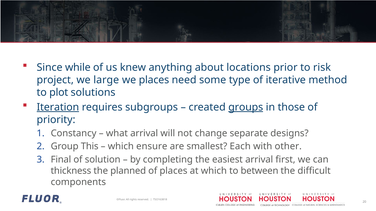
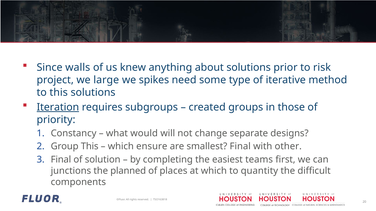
while: while -> walls
about locations: locations -> solutions
we places: places -> spikes
to plot: plot -> this
groups underline: present -> none
what arrival: arrival -> would
smallest Each: Each -> Final
easiest arrival: arrival -> teams
thickness: thickness -> junctions
between: between -> quantity
